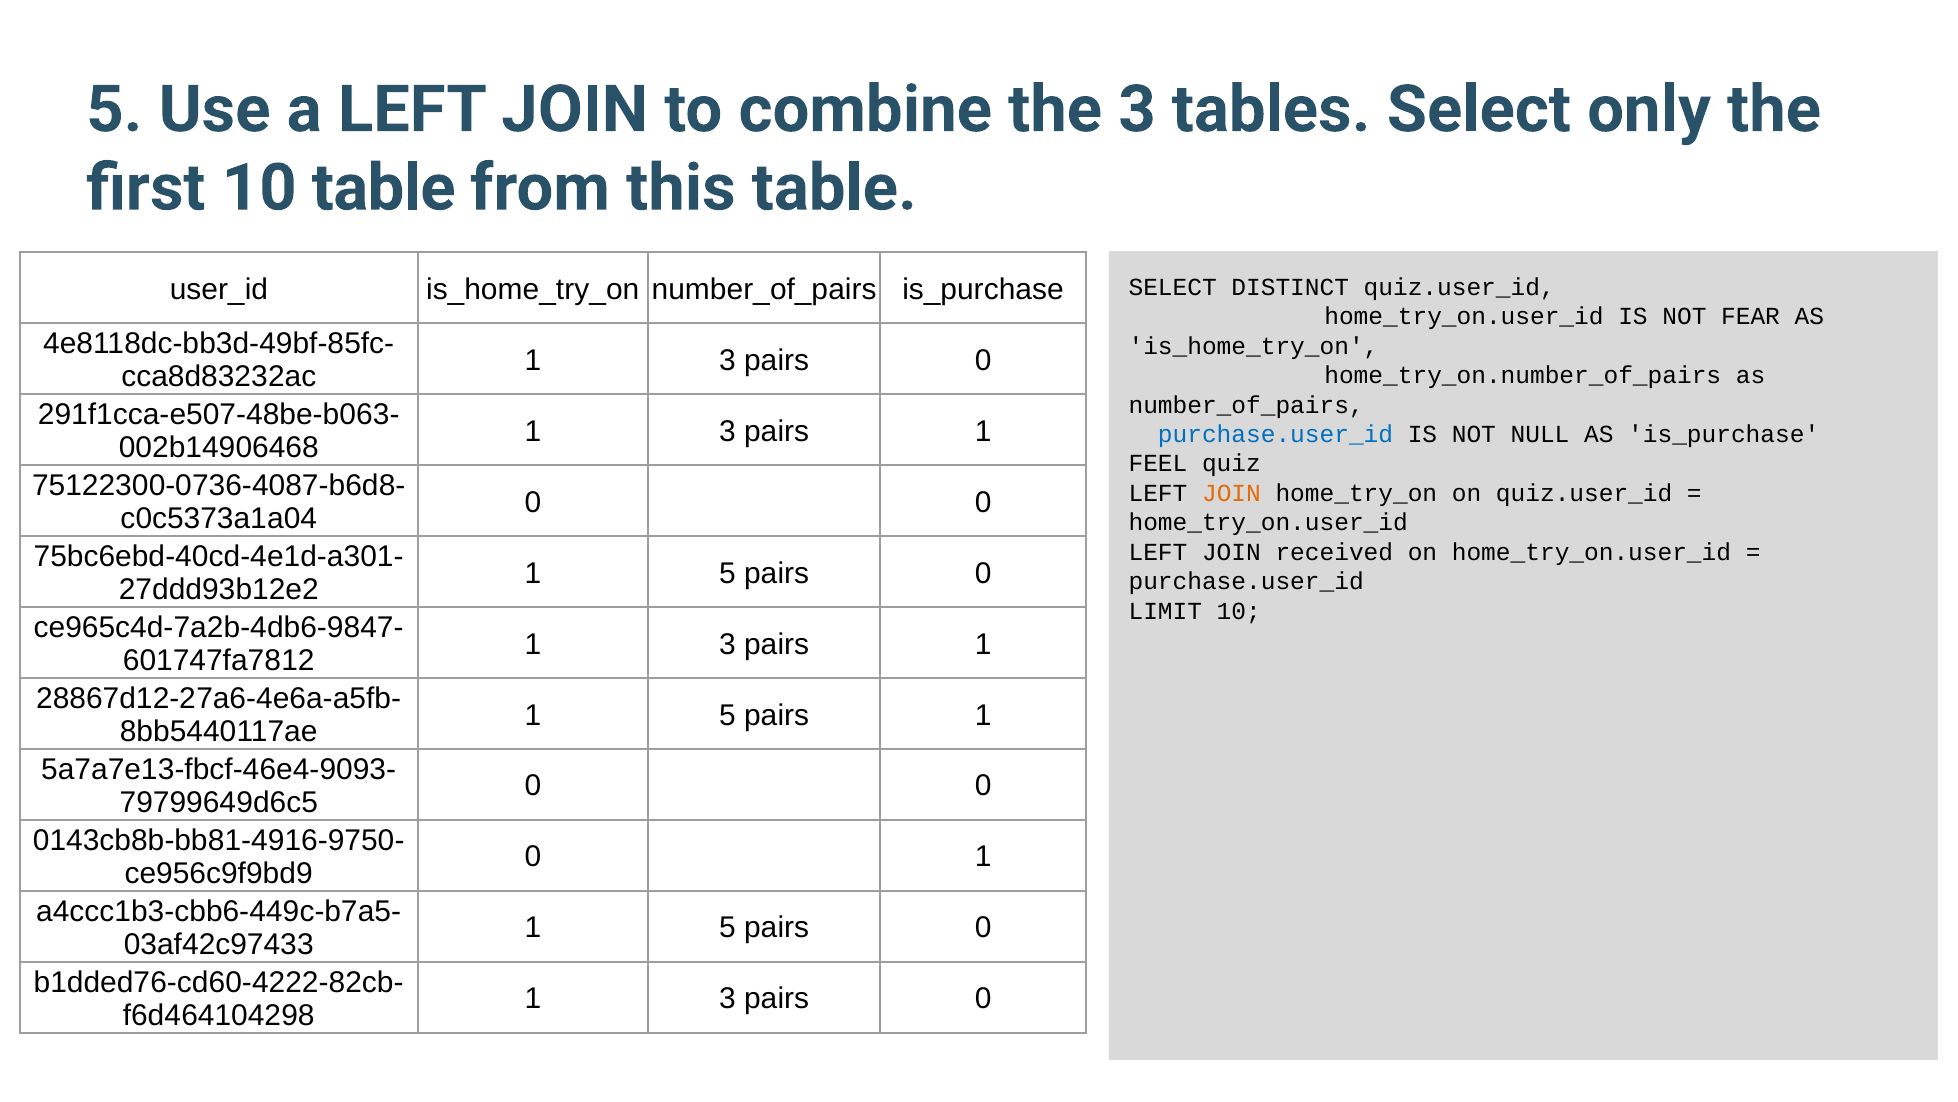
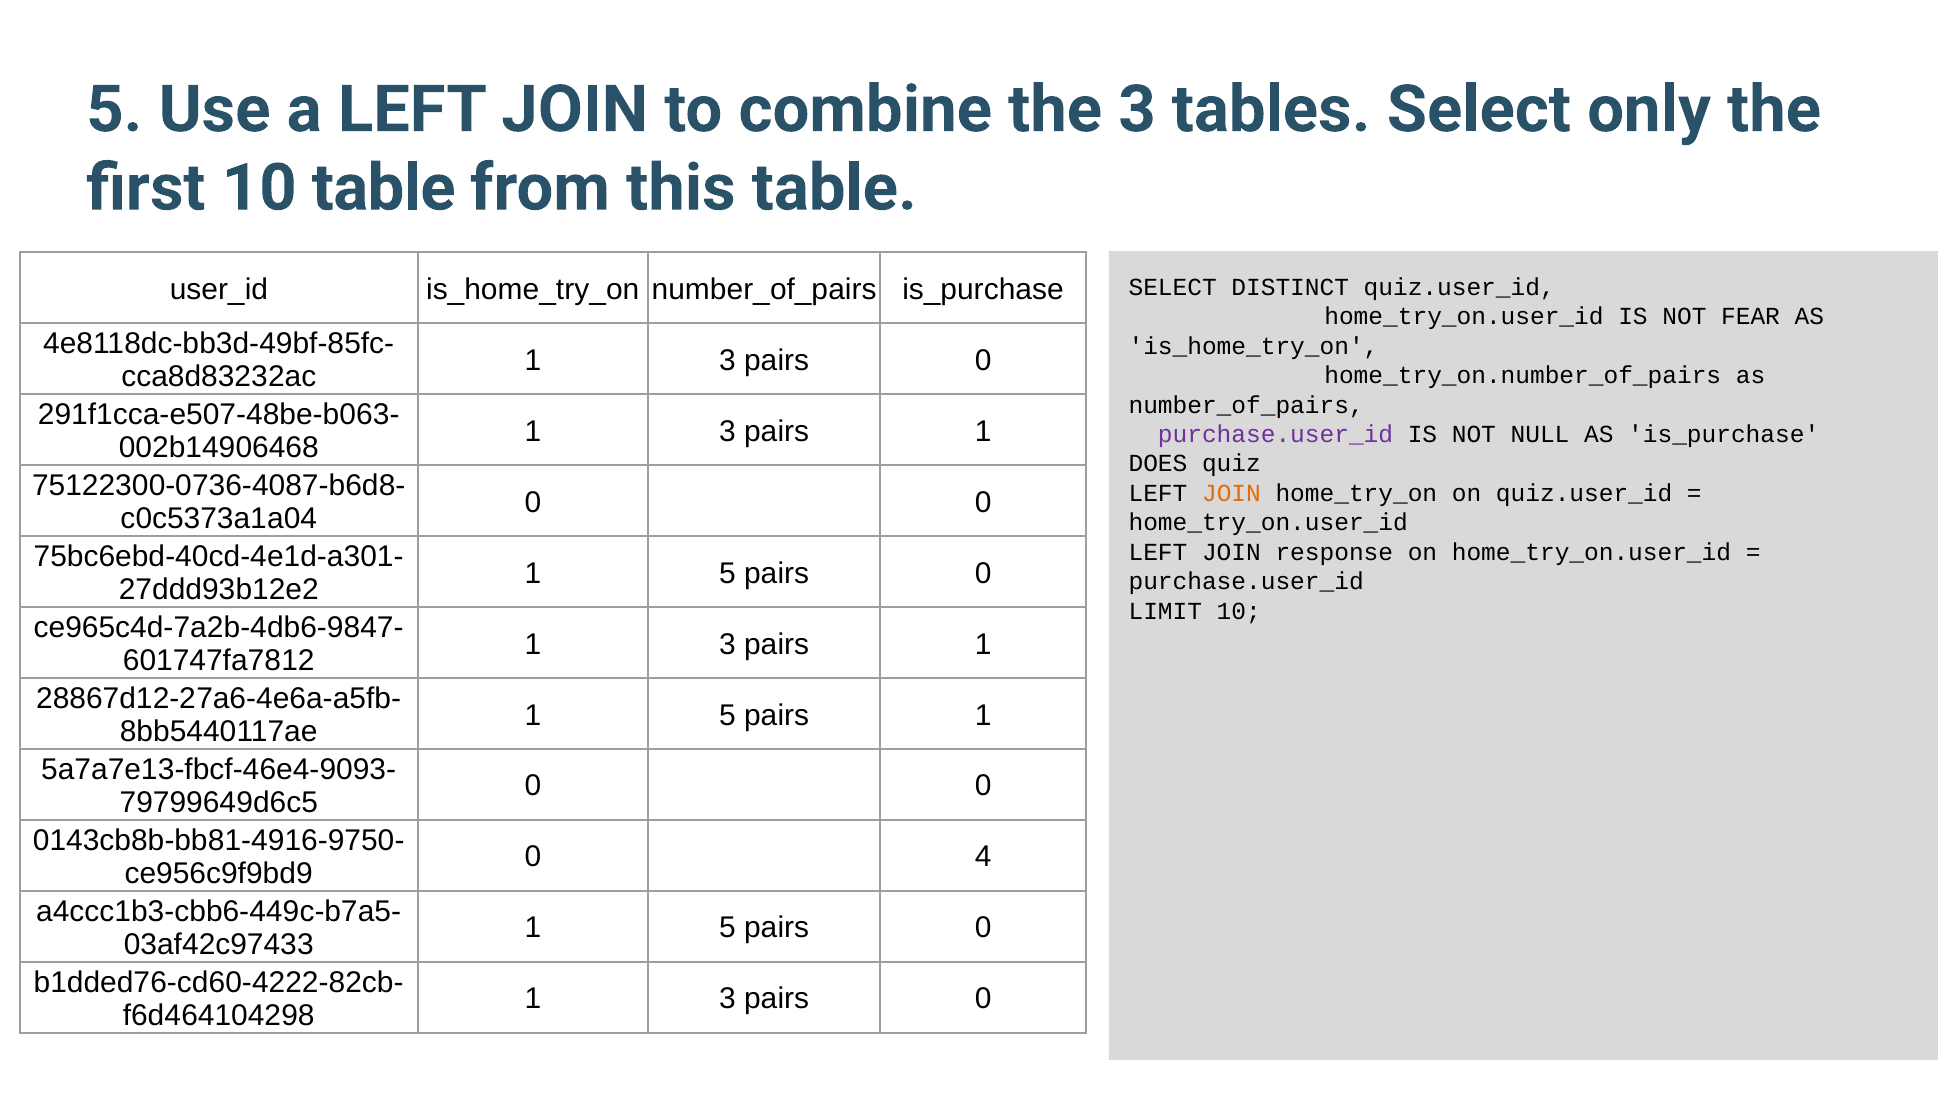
purchase.user_id at (1276, 434) colour: blue -> purple
FEEL: FEEL -> DOES
received: received -> response
0 1: 1 -> 4
